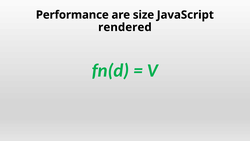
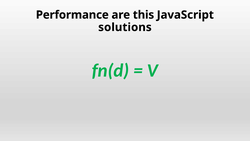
size: size -> this
rendered: rendered -> solutions
